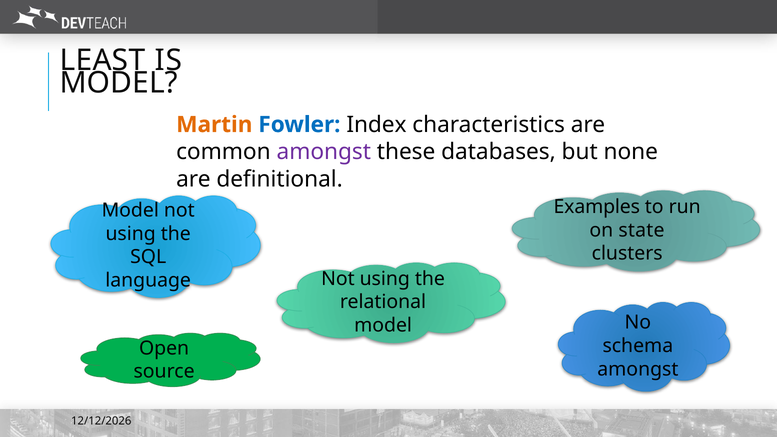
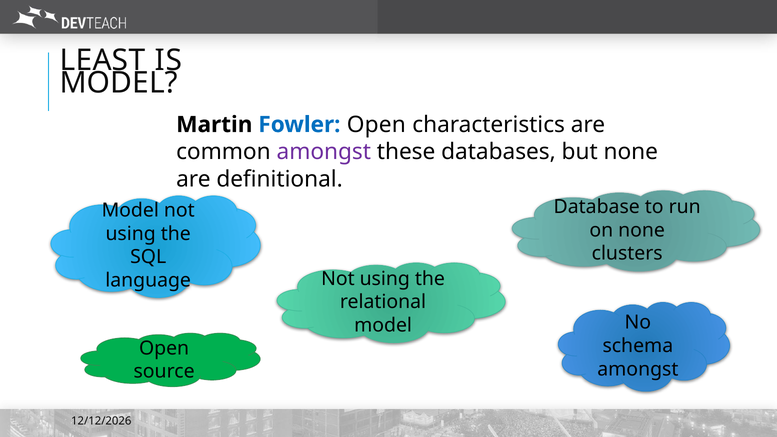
Martin colour: orange -> black
Fowler Index: Index -> Open
Examples: Examples -> Database
on state: state -> none
